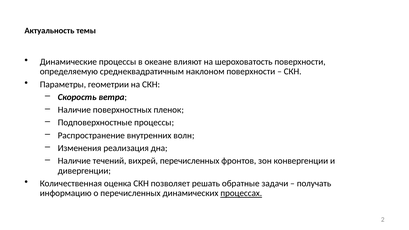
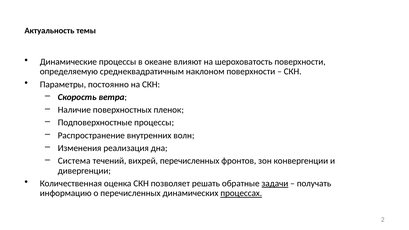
геометрии: геометрии -> постоянно
Наличие at (74, 161): Наличие -> Система
задачи underline: none -> present
